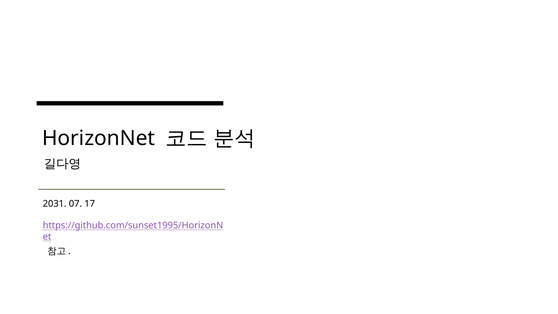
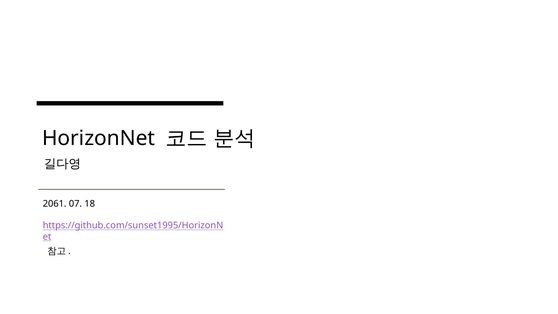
2031: 2031 -> 2061
17: 17 -> 18
